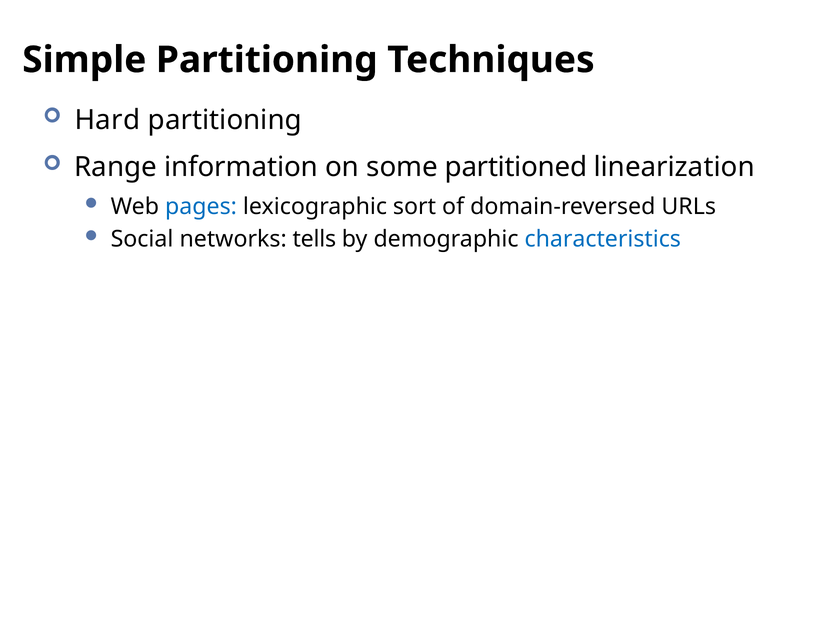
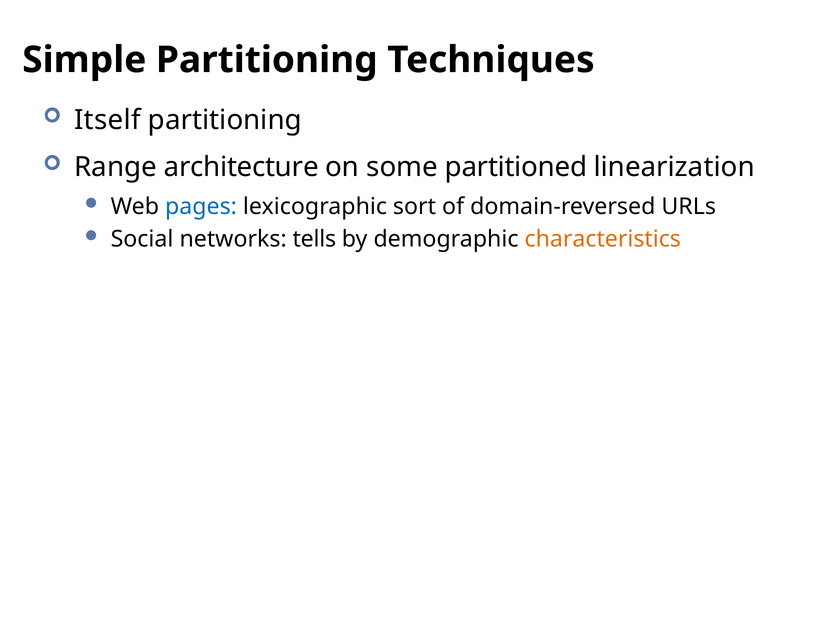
Hard: Hard -> Itself
information: information -> architecture
characteristics colour: blue -> orange
